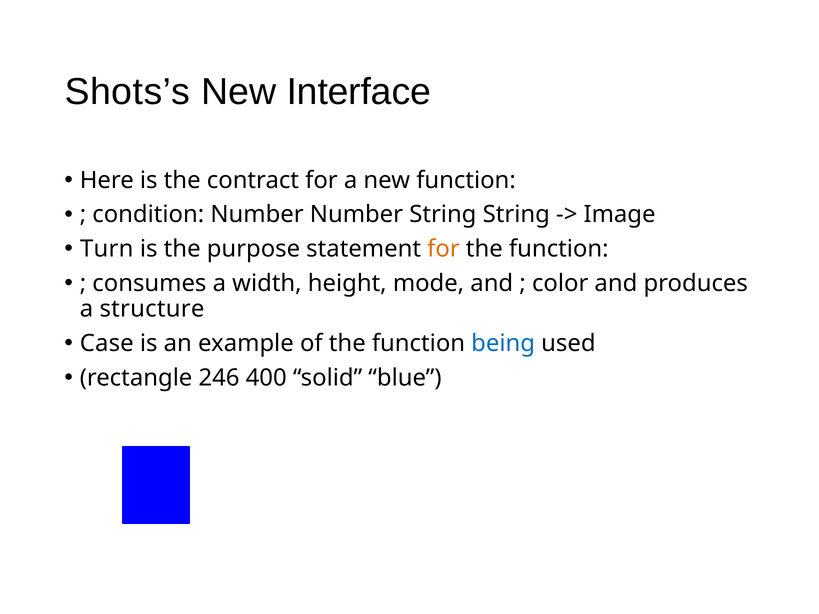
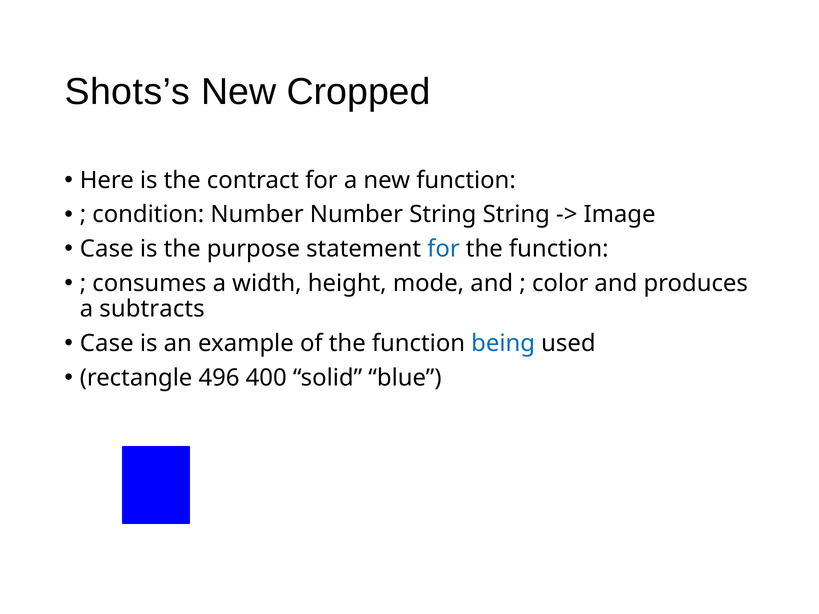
Interface: Interface -> Cropped
Turn at (107, 249): Turn -> Case
for at (444, 249) colour: orange -> blue
structure: structure -> subtracts
246: 246 -> 496
